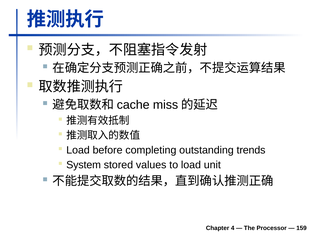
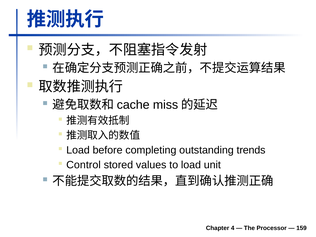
System: System -> Control
